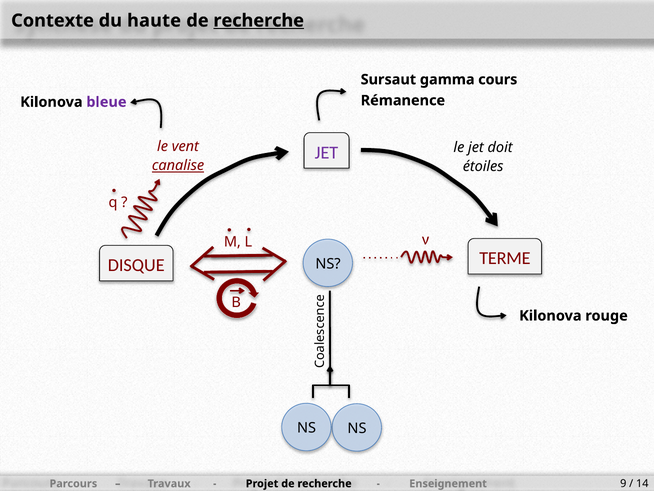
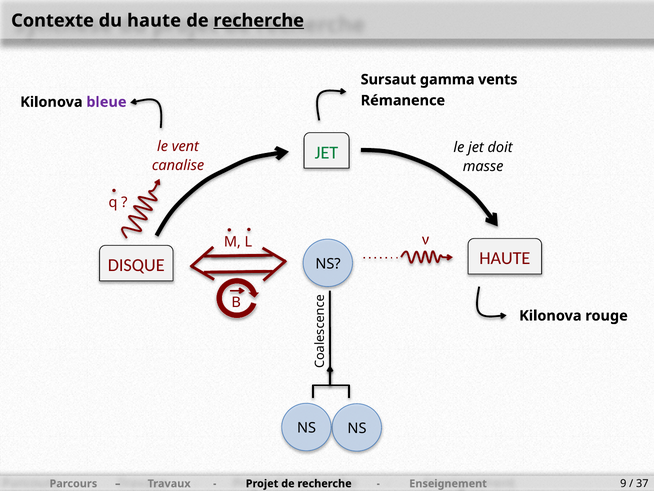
cours: cours -> vents
JET at (326, 152) colour: purple -> green
canalise underline: present -> none
étoiles: étoiles -> masse
DISQUE TERME: TERME -> HAUTE
14: 14 -> 37
